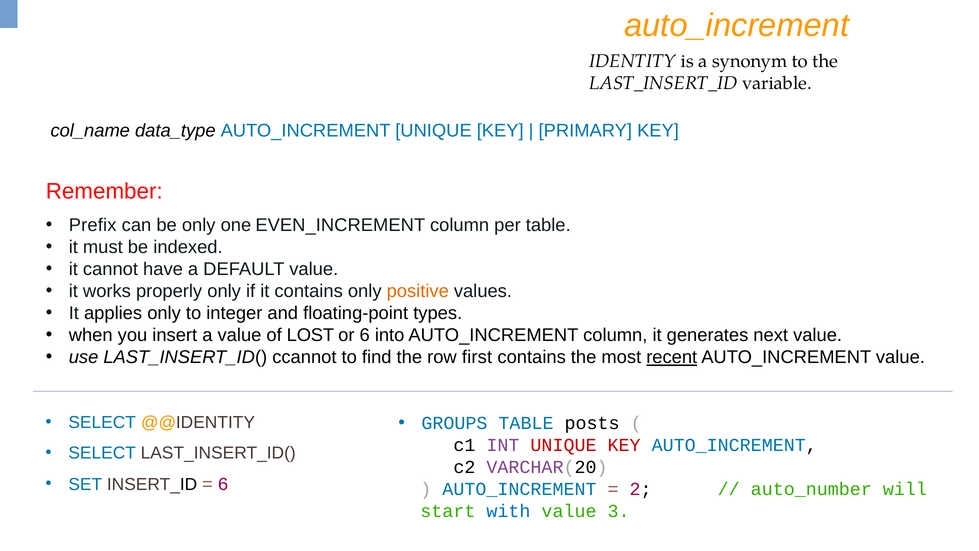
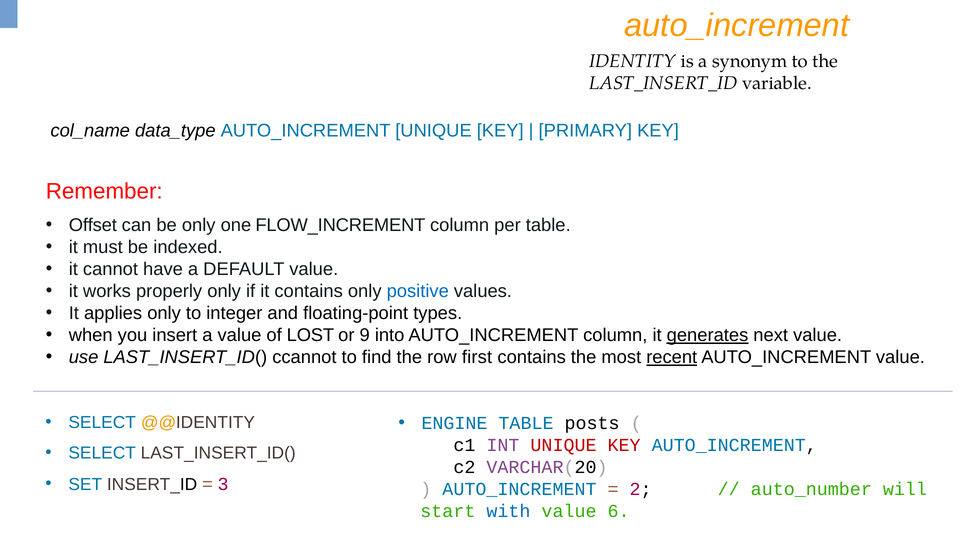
Prefix: Prefix -> Offset
EVEN_INCREMENT: EVEN_INCREMENT -> FLOW_INCREMENT
positive colour: orange -> blue
or 6: 6 -> 9
generates underline: none -> present
GROUPS: GROUPS -> ENGINE
6 at (223, 484): 6 -> 3
3: 3 -> 6
